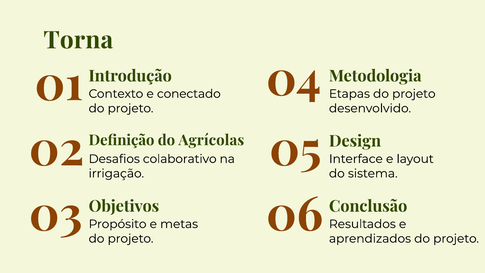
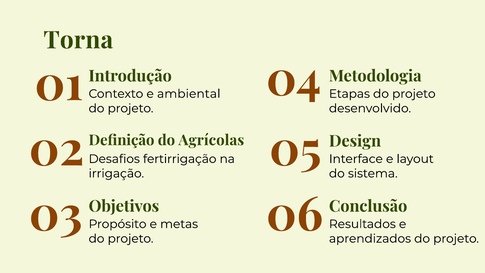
conectado: conectado -> ambiental
colaborativo: colaborativo -> fertirrigação
